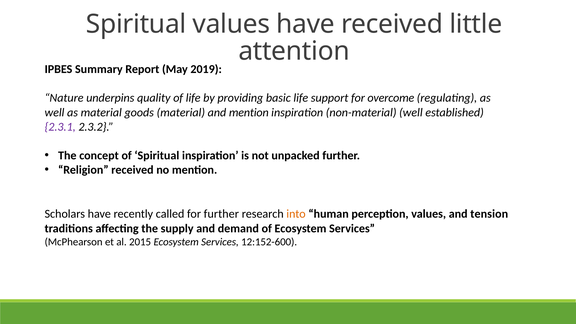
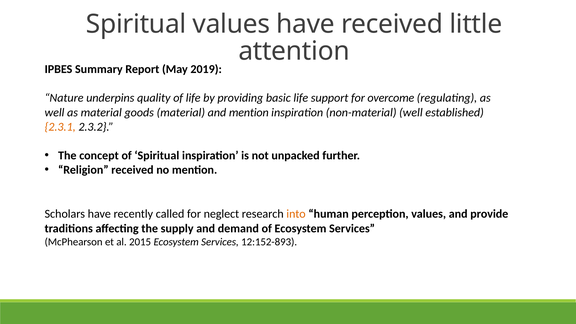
2.3.1 colour: purple -> orange
for further: further -> neglect
tension: tension -> provide
12:152-600: 12:152-600 -> 12:152-893
